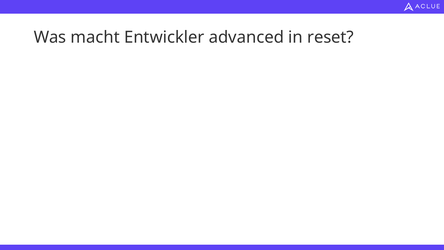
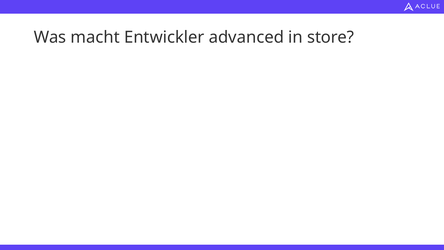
reset: reset -> store
